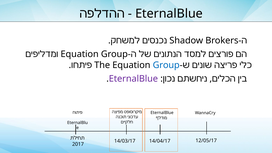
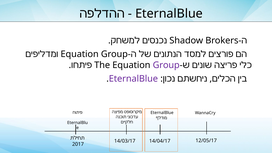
Group at (166, 65) colour: blue -> purple
